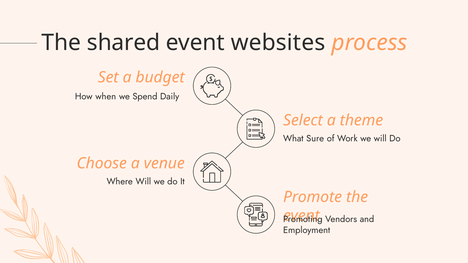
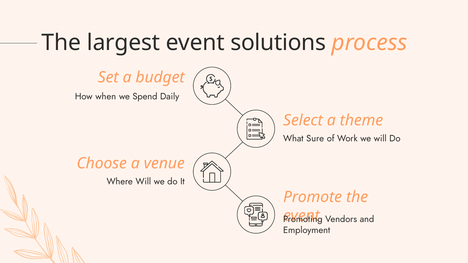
shared: shared -> largest
websites: websites -> solutions
